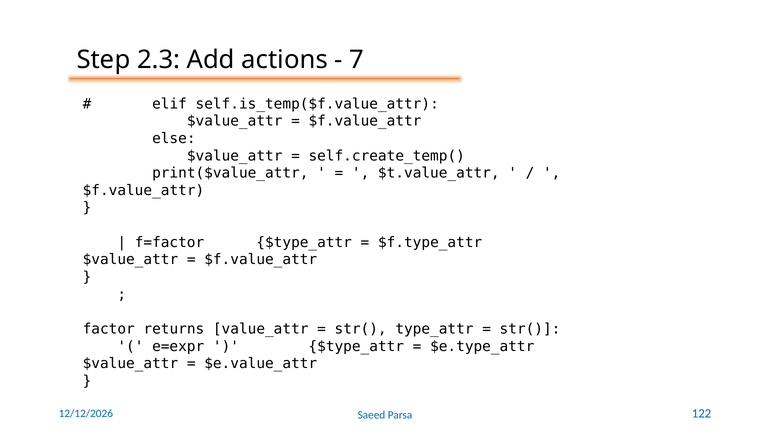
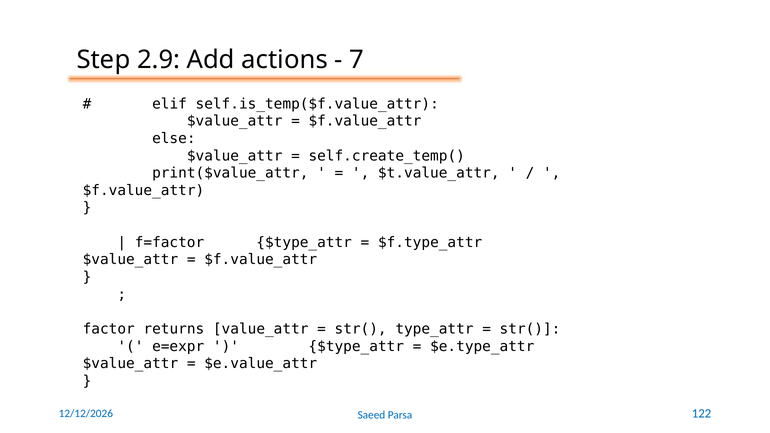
2.3: 2.3 -> 2.9
